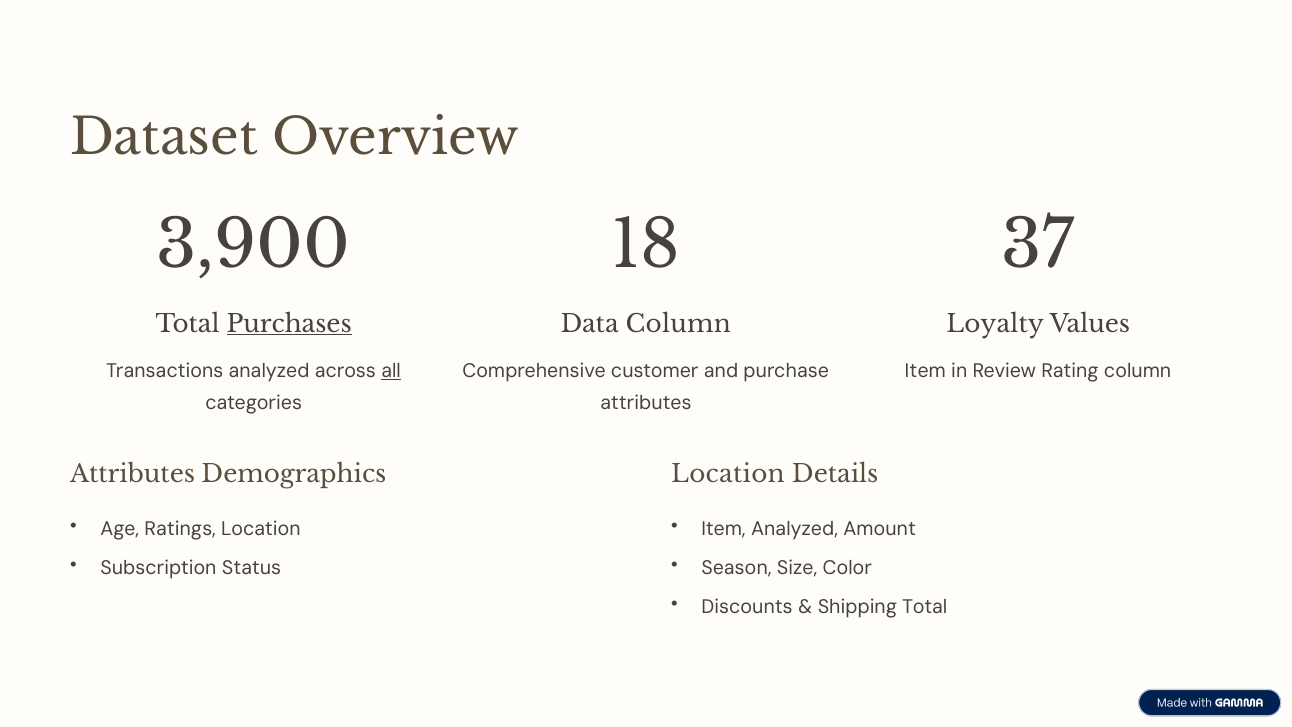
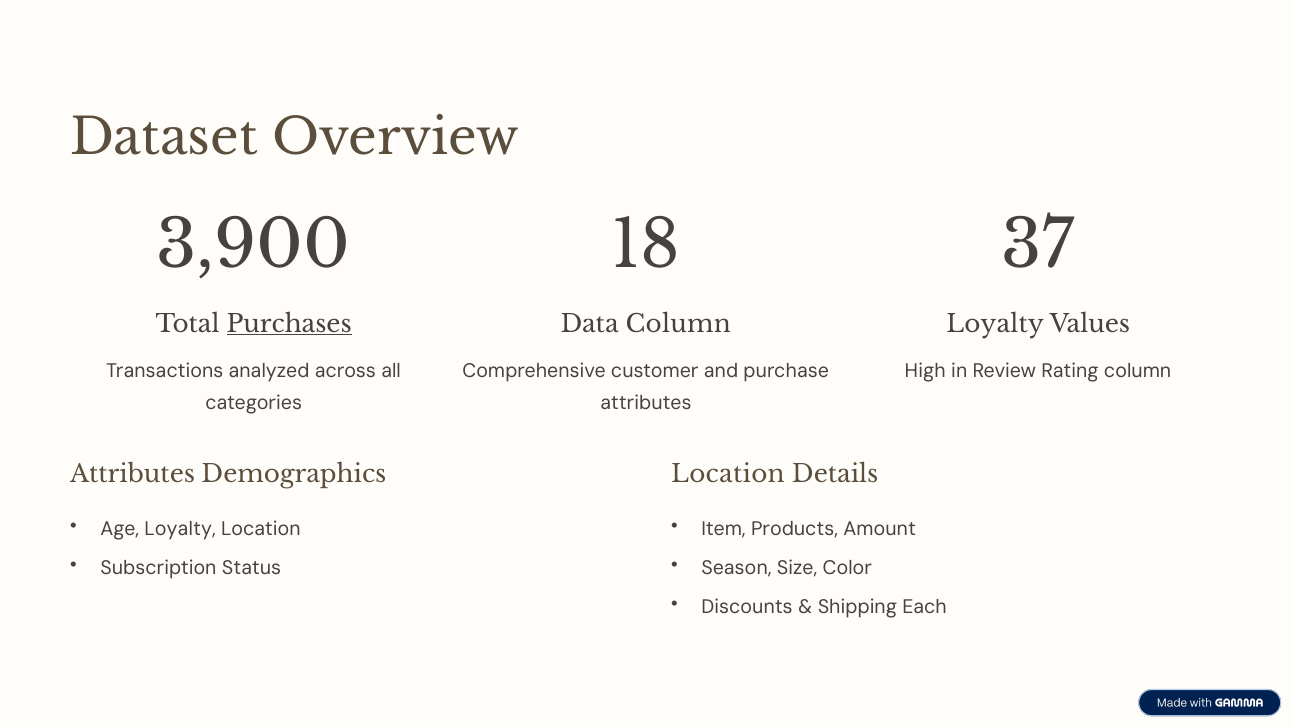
all underline: present -> none
Item at (925, 371): Item -> High
Age Ratings: Ratings -> Loyalty
Item Analyzed: Analyzed -> Products
Shipping Total: Total -> Each
